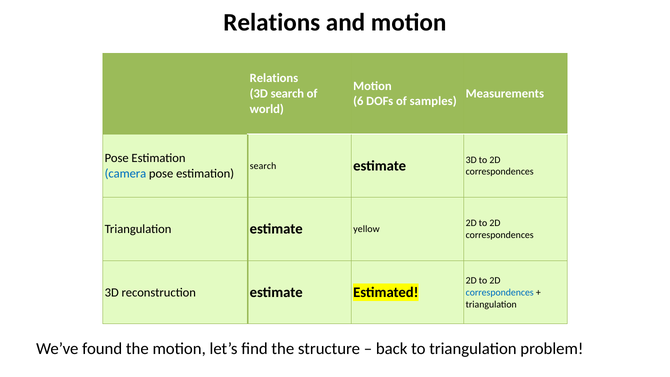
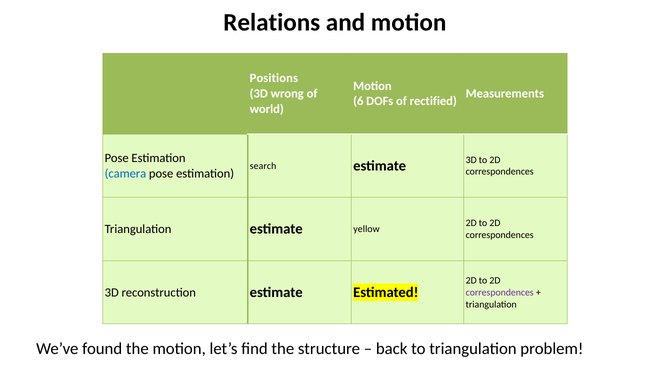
Relations at (274, 78): Relations -> Positions
3D search: search -> wrong
samples: samples -> rectified
correspondences at (500, 292) colour: blue -> purple
